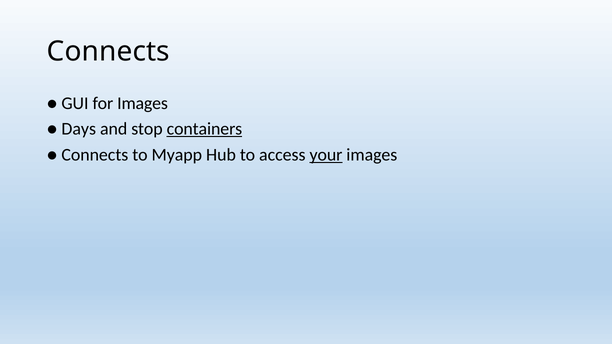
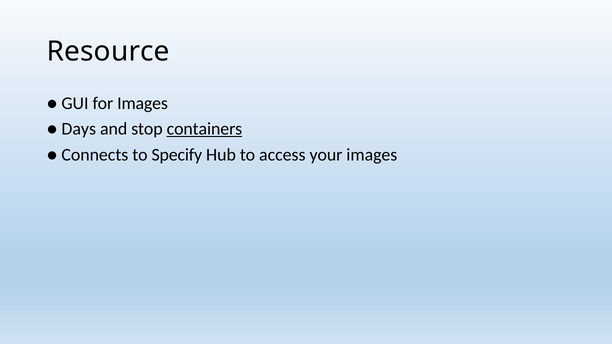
Connects at (108, 51): Connects -> Resource
Myapp: Myapp -> Specify
your underline: present -> none
